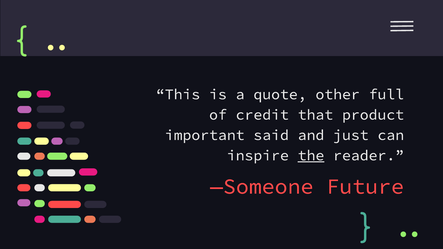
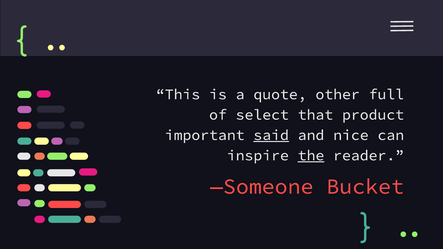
credit: credit -> select
said underline: none -> present
just: just -> nice
Future: Future -> Bucket
